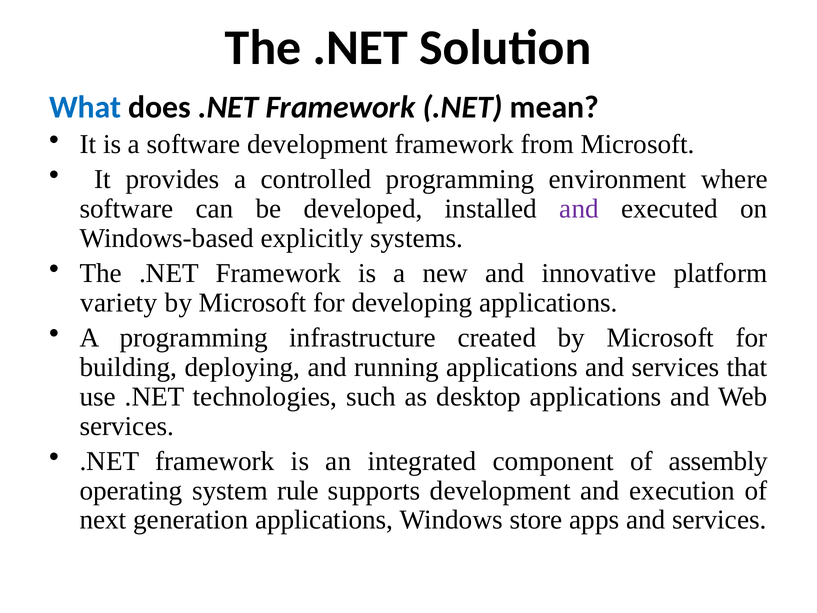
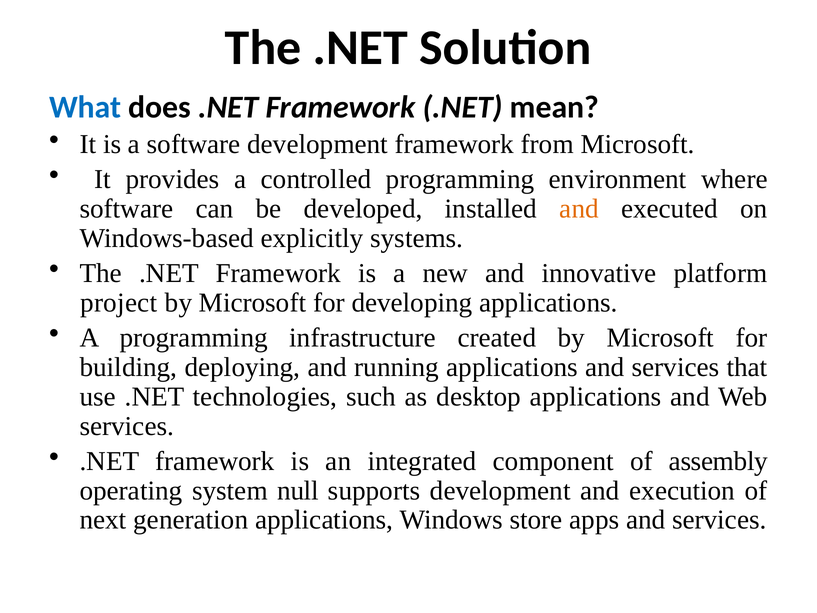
and at (579, 209) colour: purple -> orange
variety: variety -> project
rule: rule -> null
